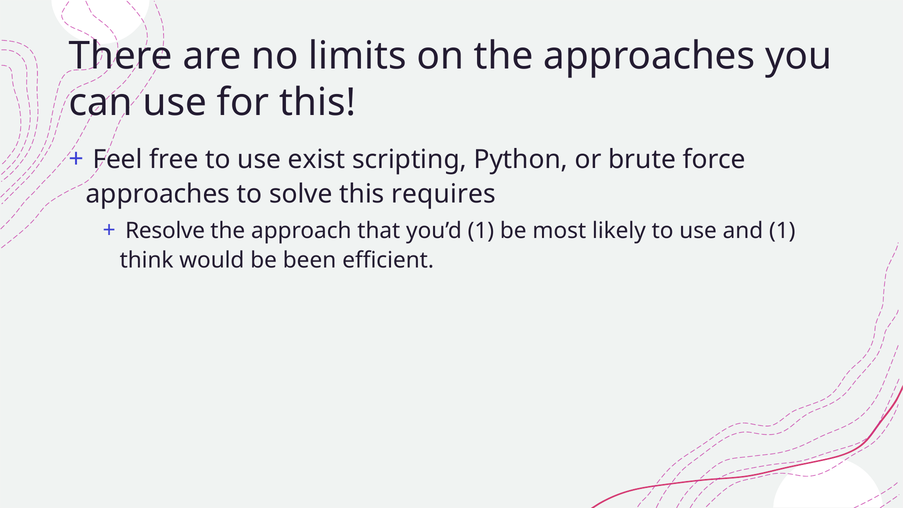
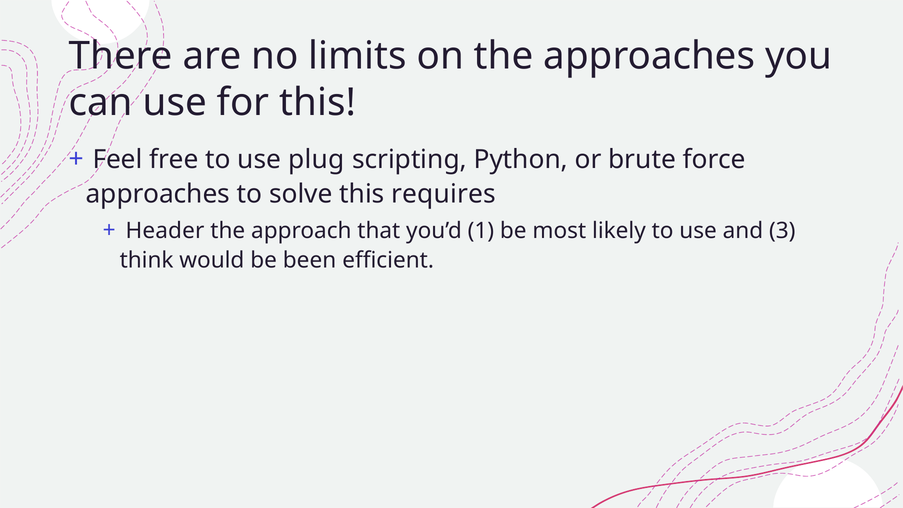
exist: exist -> plug
Resolve: Resolve -> Header
and 1: 1 -> 3
